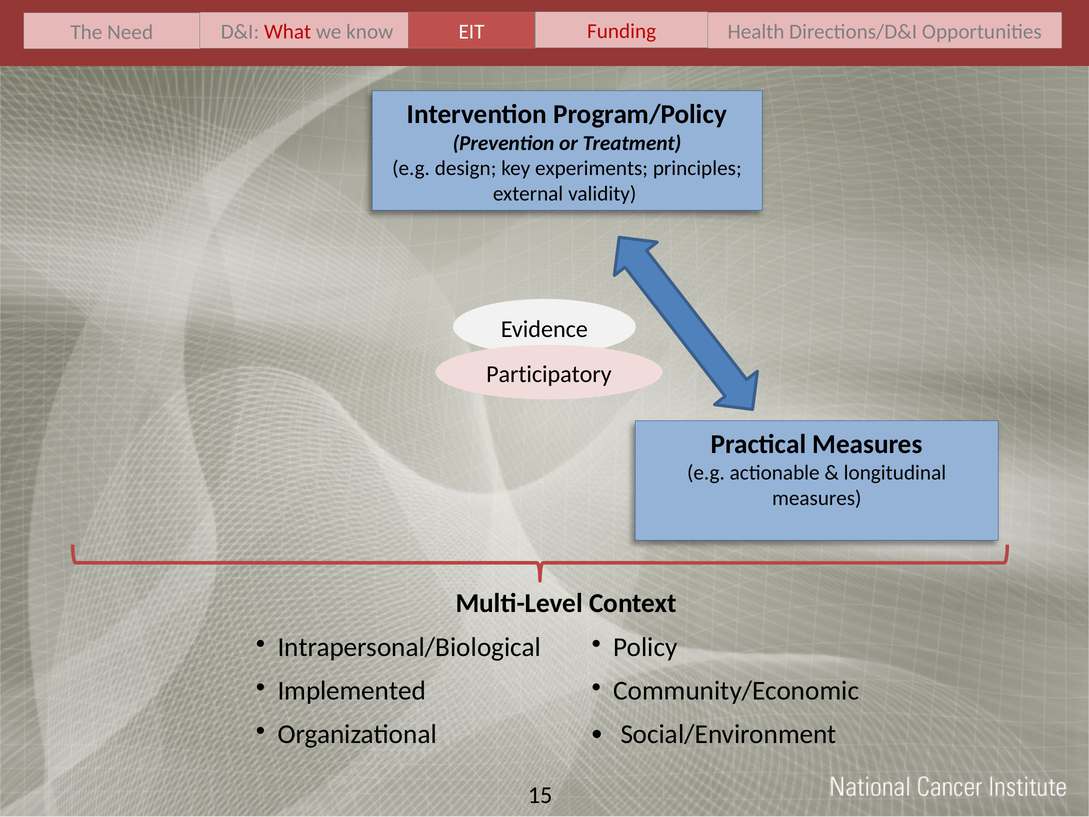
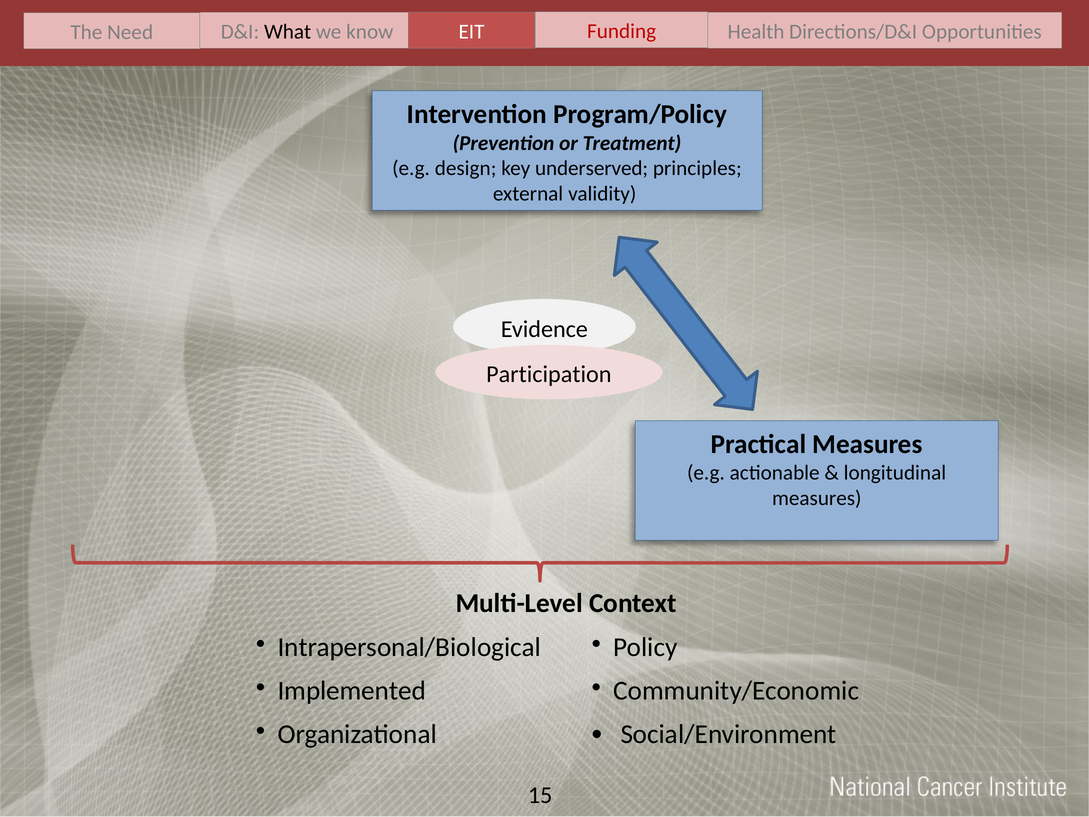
What colour: red -> black
experiments: experiments -> underserved
Participatory: Participatory -> Participation
